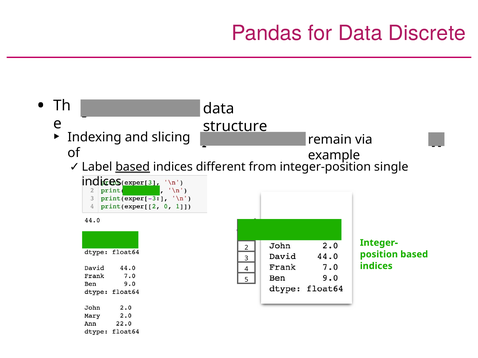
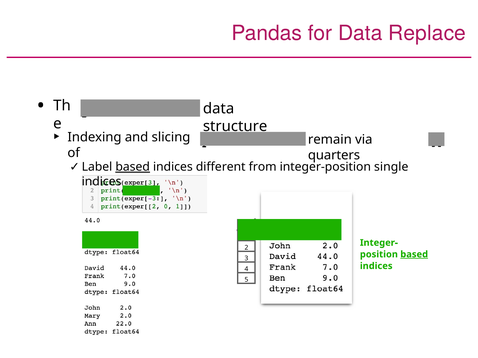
Discrete: Discrete -> Replace
example: example -> quarters
based at (414, 255) underline: none -> present
